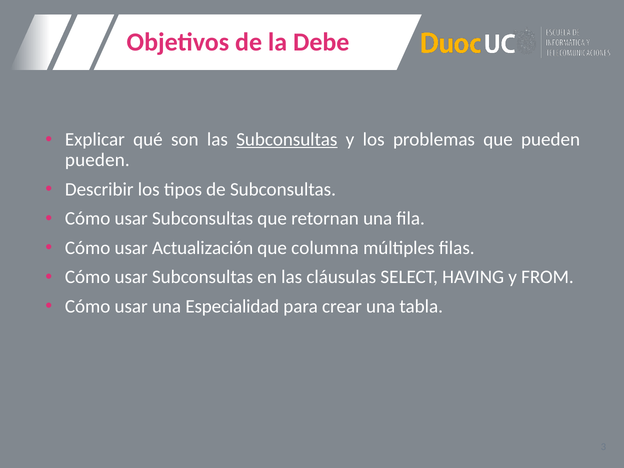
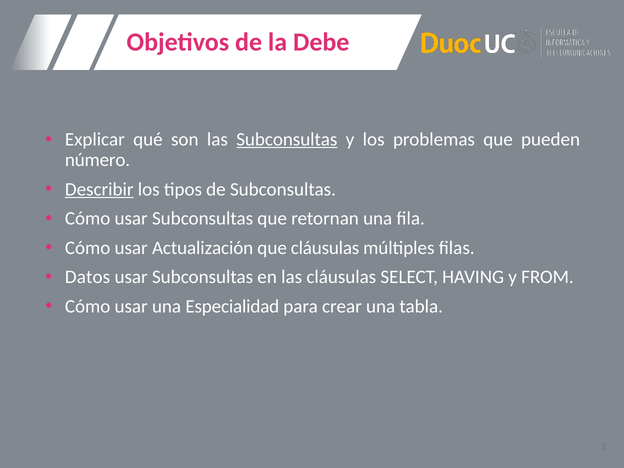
pueden at (97, 160): pueden -> número
Describir underline: none -> present
que columna: columna -> cláusulas
Cómo at (88, 277): Cómo -> Datos
